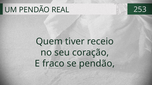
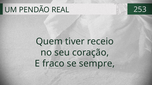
se pendão: pendão -> sempre
